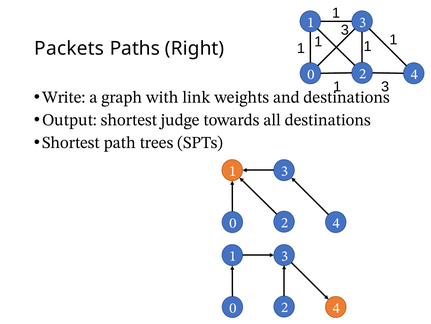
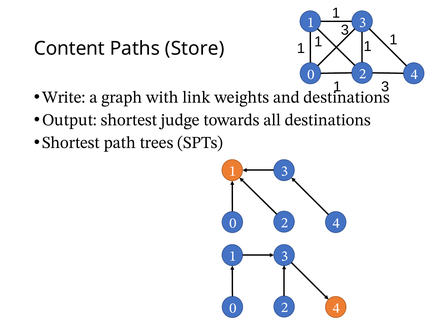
Packets: Packets -> Content
Right: Right -> Store
